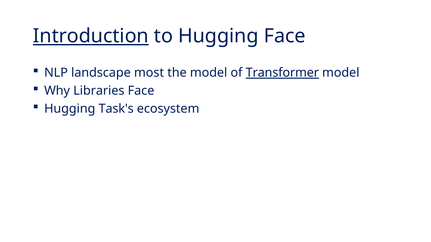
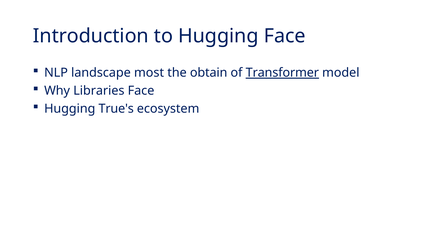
Introduction underline: present -> none
the model: model -> obtain
Task's: Task's -> True's
